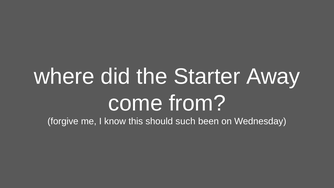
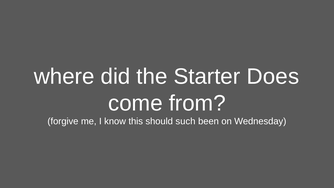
Away: Away -> Does
